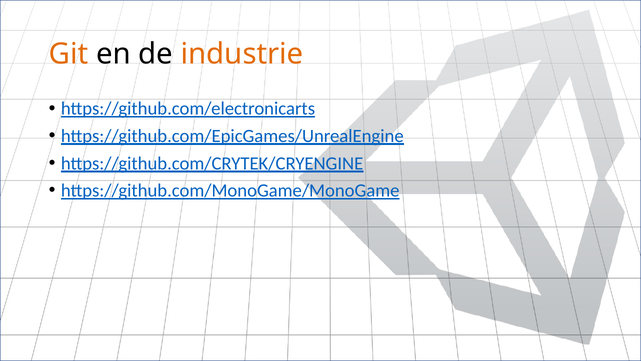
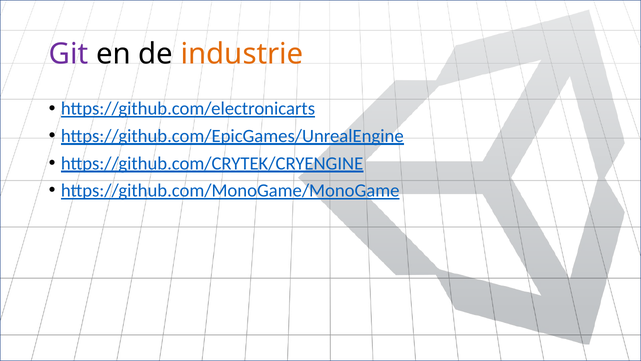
Git colour: orange -> purple
